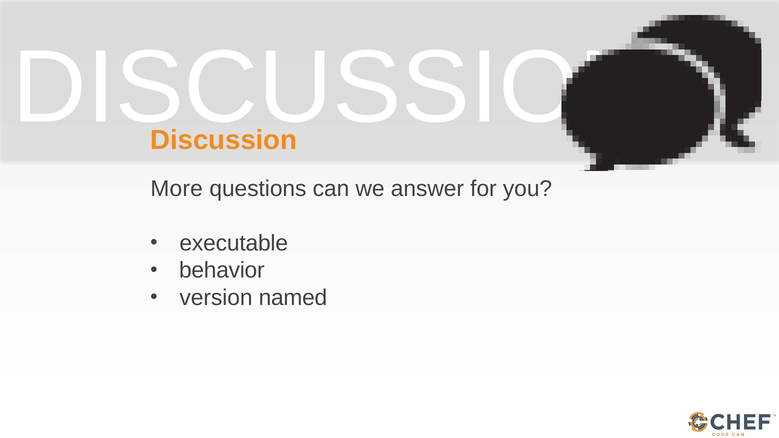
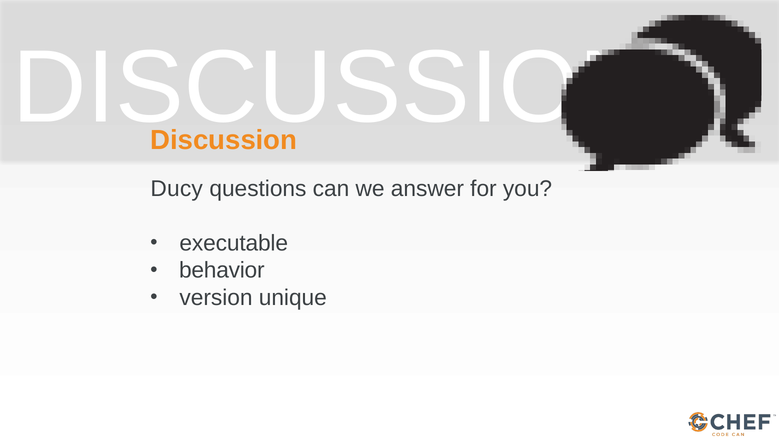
More: More -> Ducy
named: named -> unique
